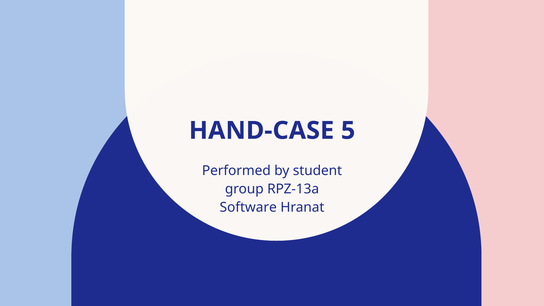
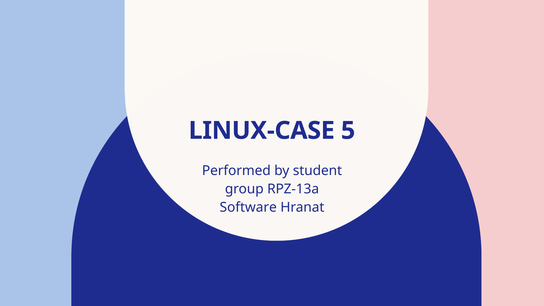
HAND-CASE: HAND-CASE -> LINUX-CASE
